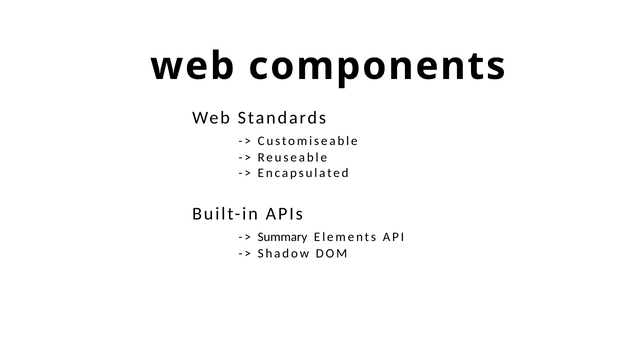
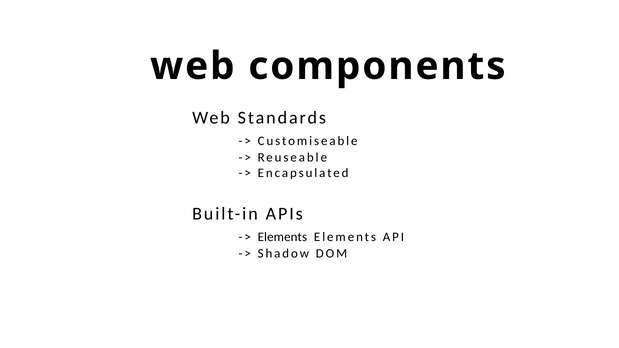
Summary at (282, 237): Summary -> Elements
